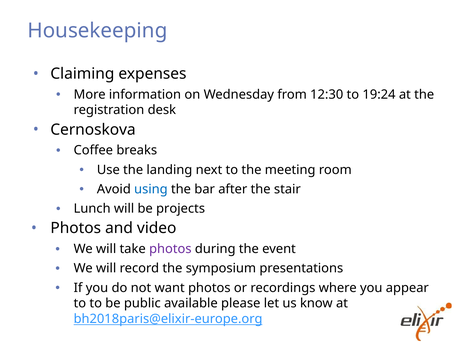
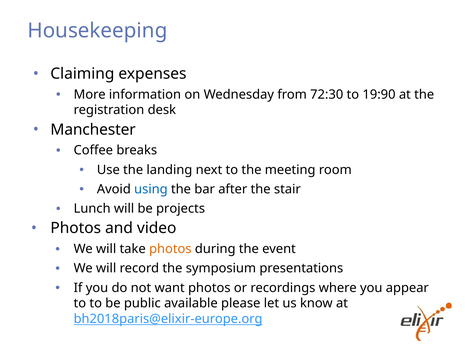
12:30: 12:30 -> 72:30
19:24: 19:24 -> 19:90
Cernoskova: Cernoskova -> Manchester
photos at (170, 249) colour: purple -> orange
